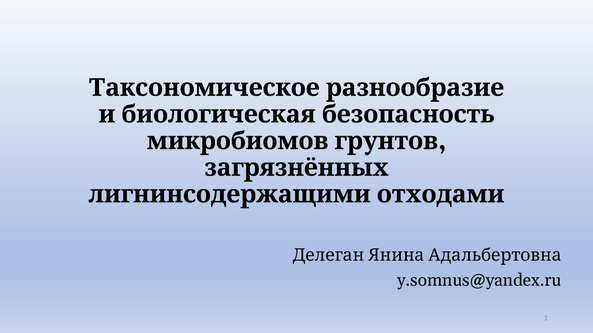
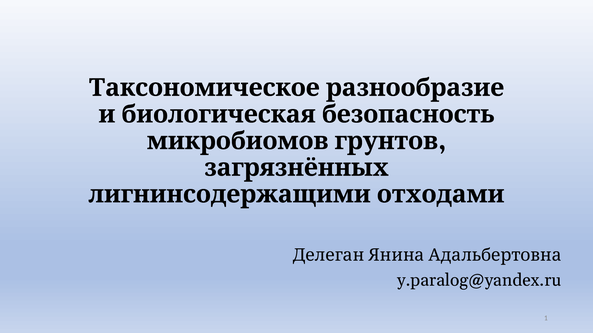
y.somnus@yandex.ru: y.somnus@yandex.ru -> y.paralog@yandex.ru
